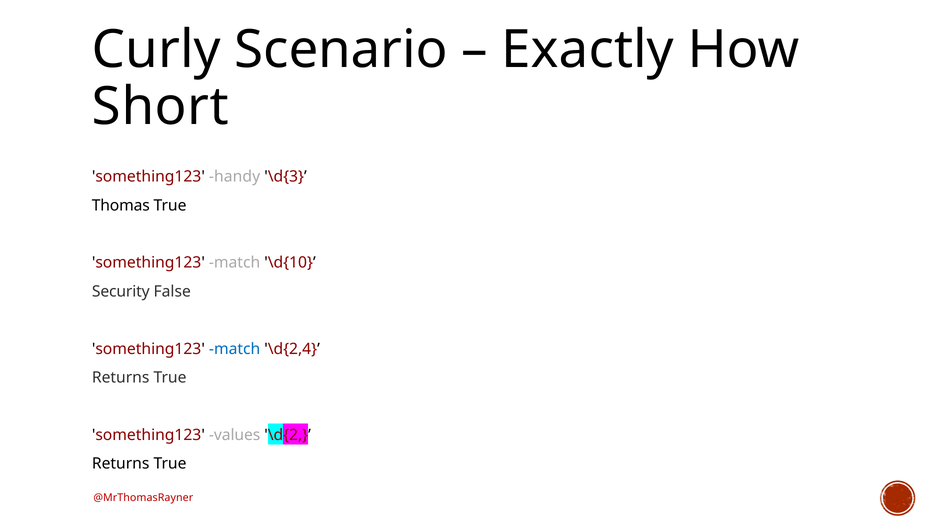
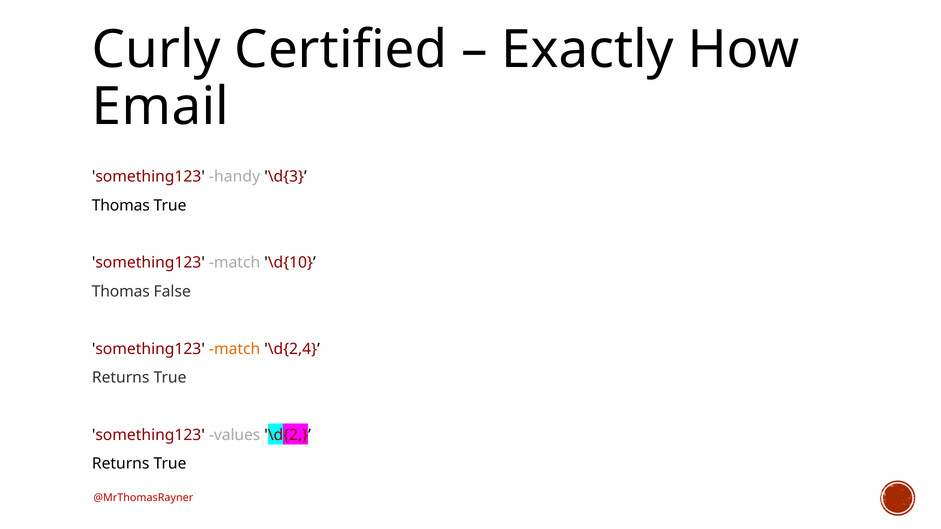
Scenario: Scenario -> Certified
Short: Short -> Email
Security at (121, 292): Security -> Thomas
match at (235, 349) colour: blue -> orange
